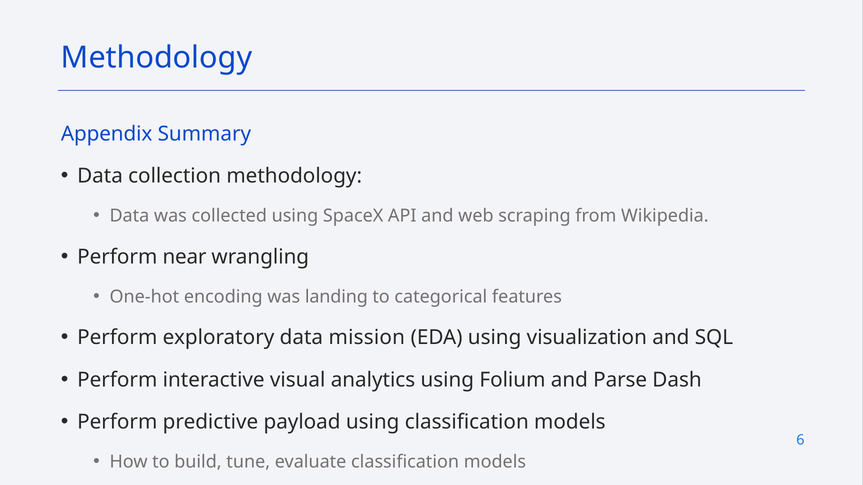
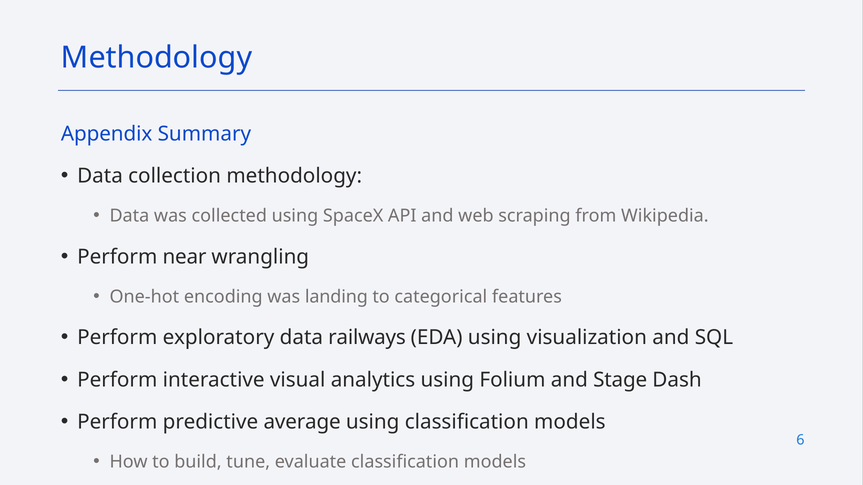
mission: mission -> railways
Parse: Parse -> Stage
payload: payload -> average
